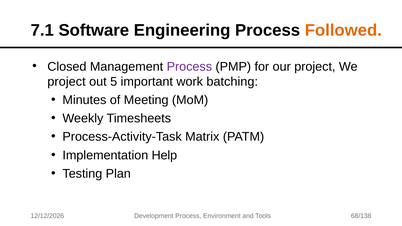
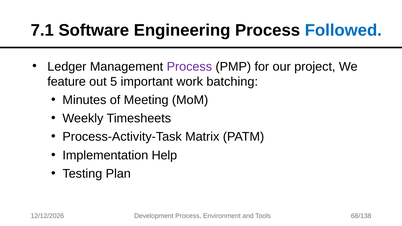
Followed colour: orange -> blue
Closed: Closed -> Ledger
project at (67, 82): project -> feature
